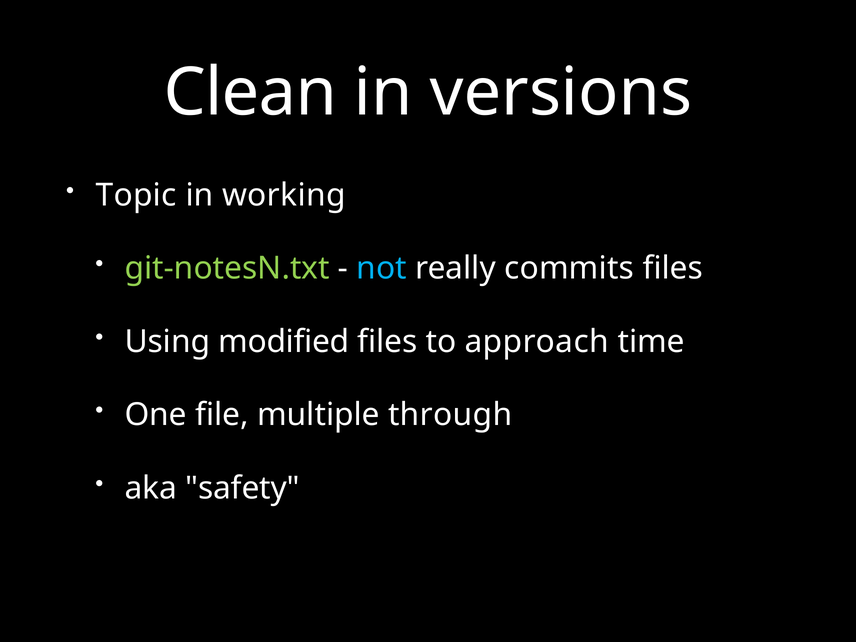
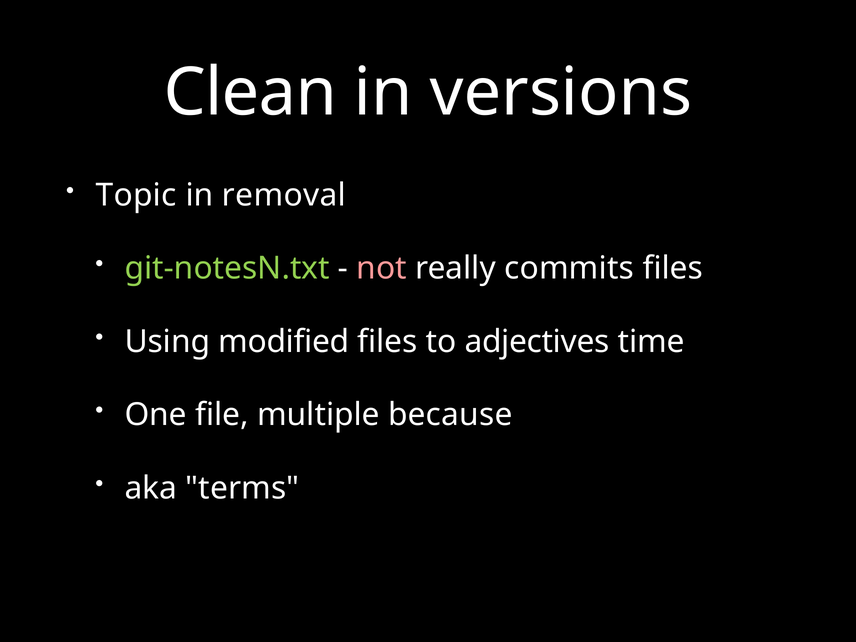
working: working -> removal
not colour: light blue -> pink
approach: approach -> adjectives
through: through -> because
safety: safety -> terms
